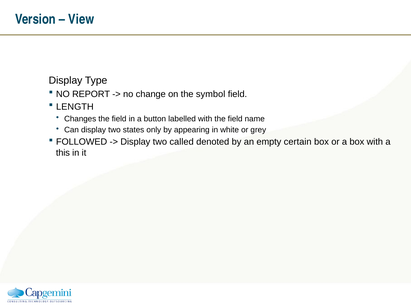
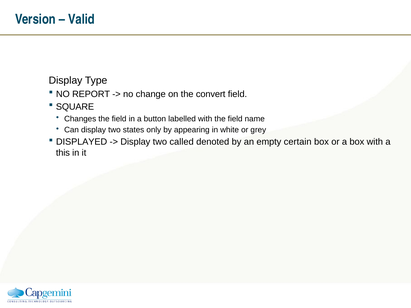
View: View -> Valid
symbol: symbol -> convert
LENGTH: LENGTH -> SQUARE
FOLLOWED: FOLLOWED -> DISPLAYED
